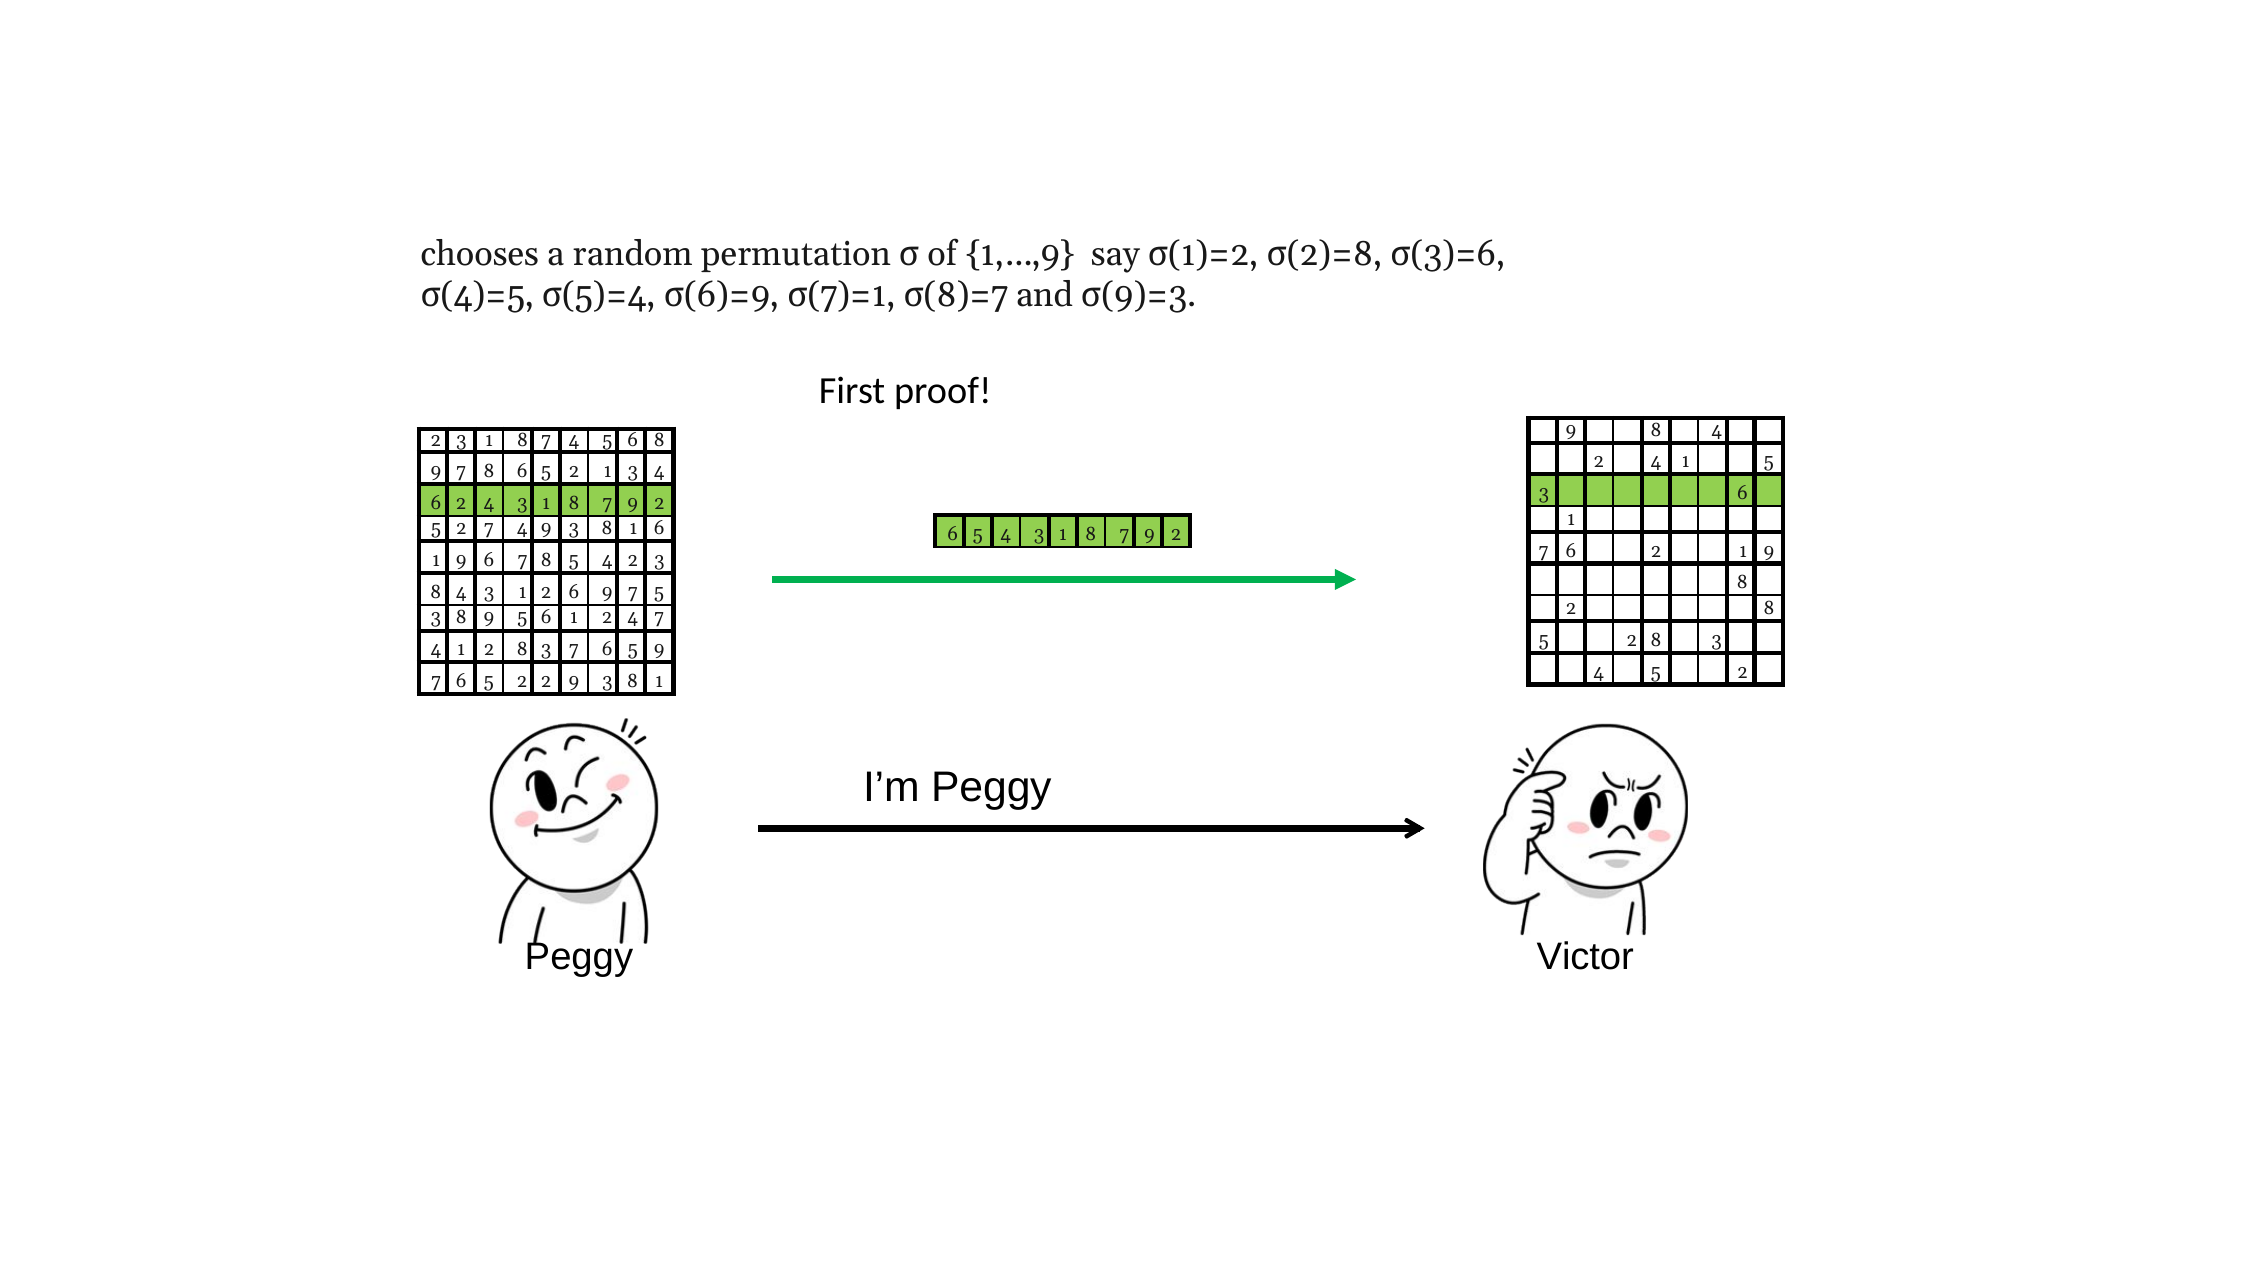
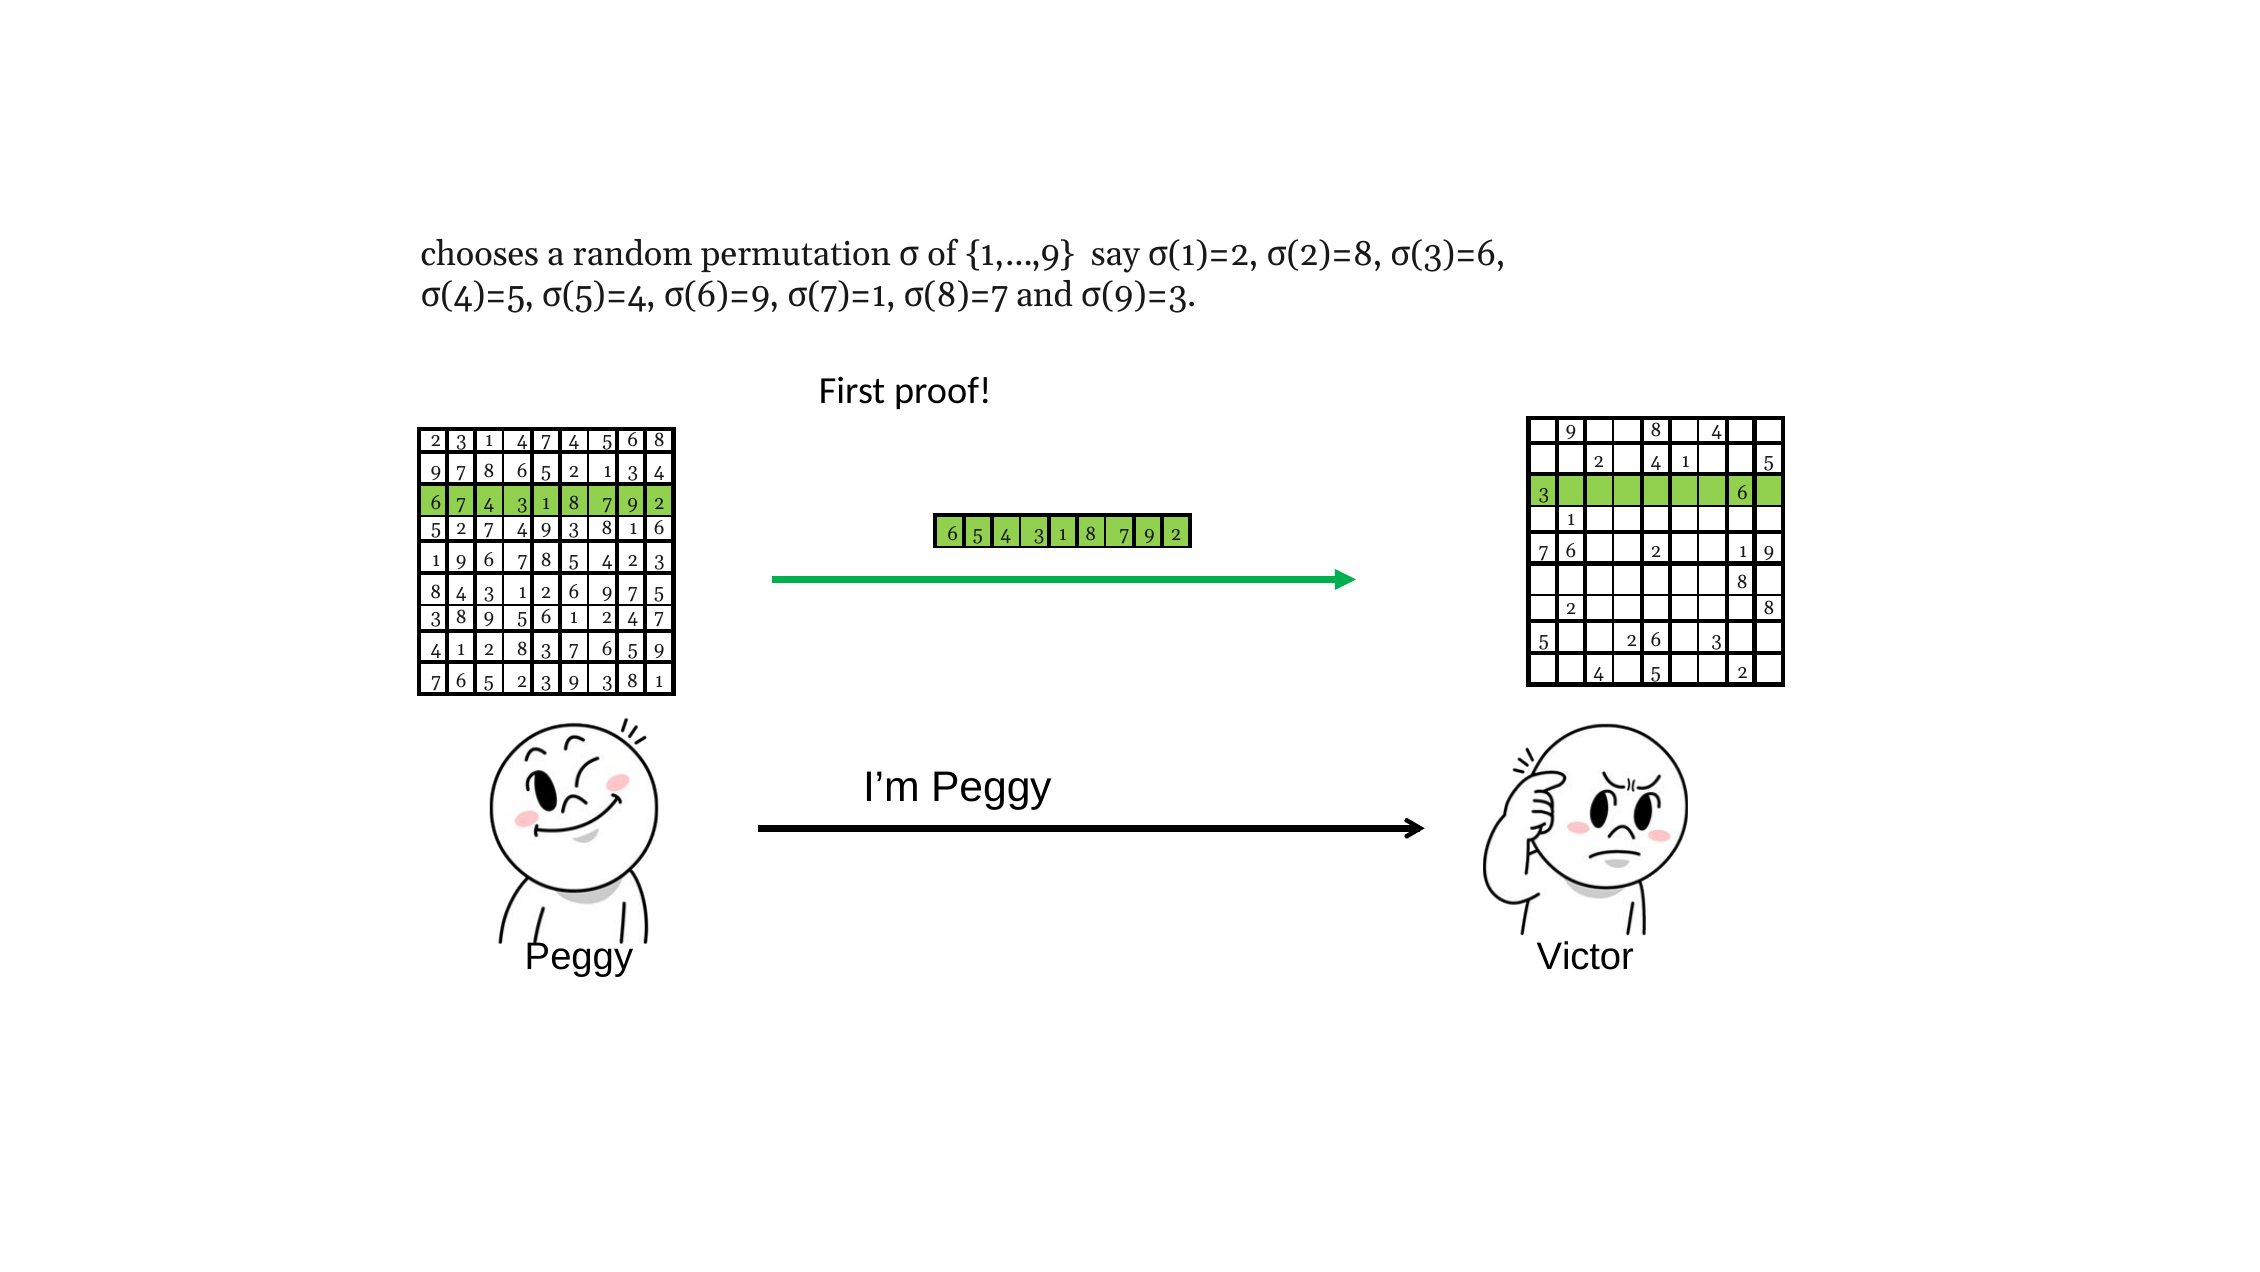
2 3 1 8: 8 -> 4
2 at (461, 503): 2 -> 7
5 2 8: 8 -> 6
5 2 2: 2 -> 3
